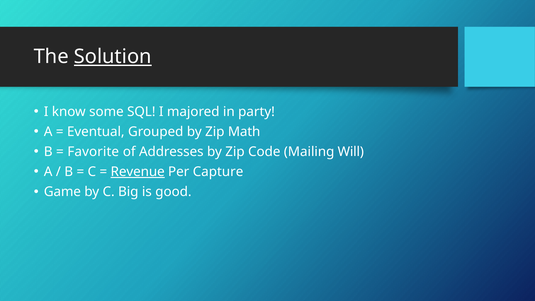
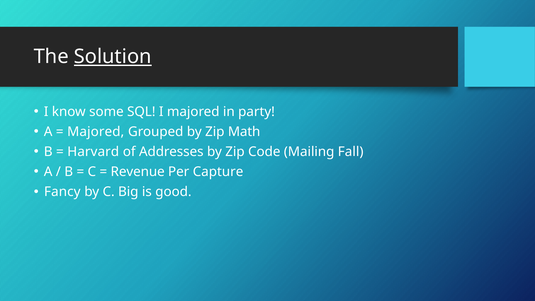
Eventual at (96, 132): Eventual -> Majored
Favorite: Favorite -> Harvard
Will: Will -> Fall
Revenue underline: present -> none
Game: Game -> Fancy
